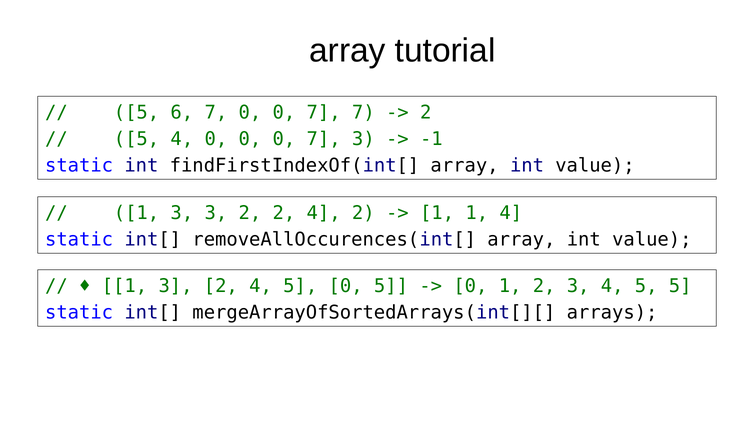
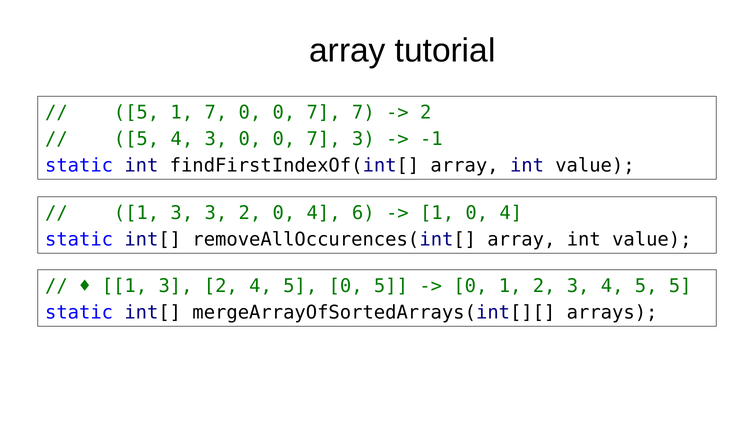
5 6: 6 -> 1
4 0: 0 -> 3
2 2: 2 -> 0
4 2: 2 -> 6
1 1: 1 -> 0
